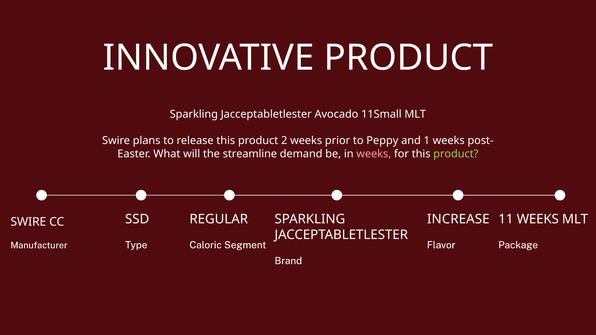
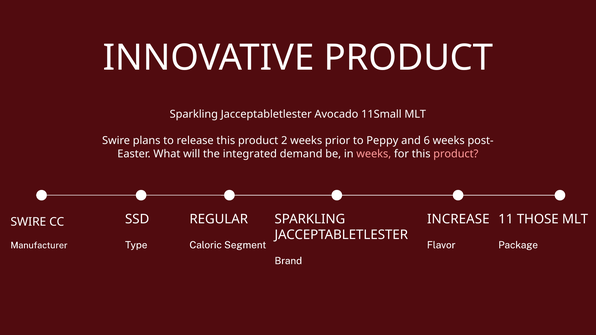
1: 1 -> 6
streamline: streamline -> integrated
product at (456, 154) colour: light green -> pink
11 WEEKS: WEEKS -> THOSE
